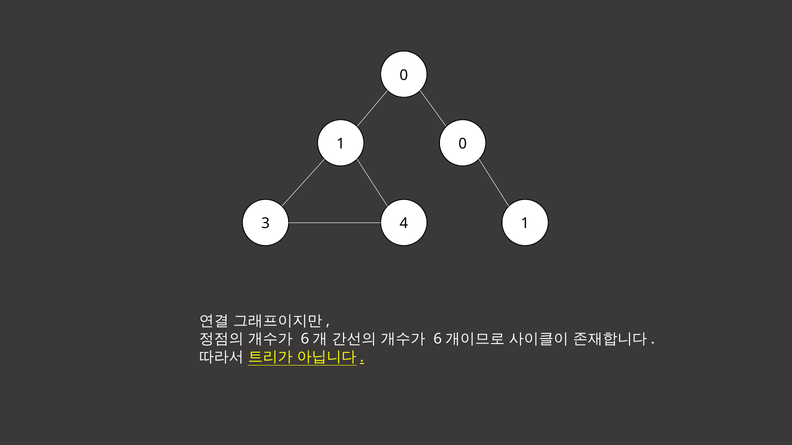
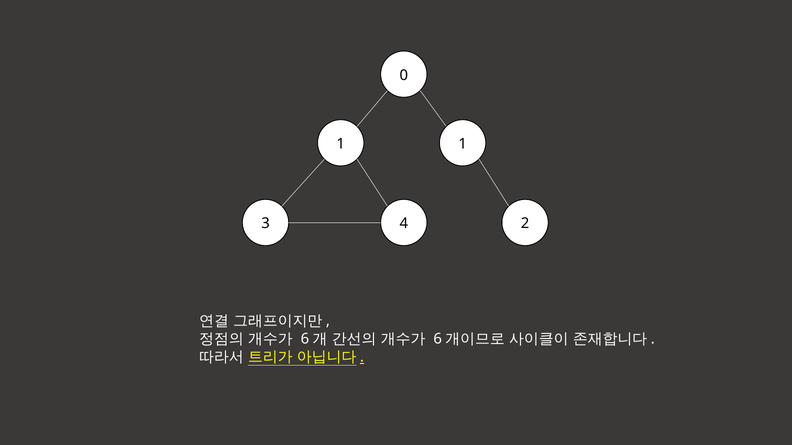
1 0: 0 -> 1
4 1: 1 -> 2
